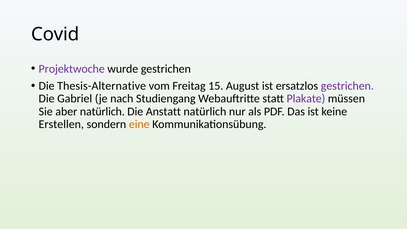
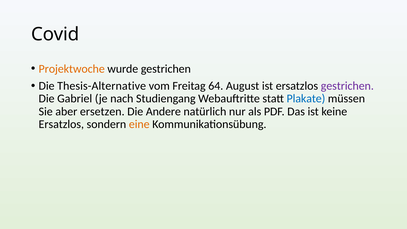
Projektwoche colour: purple -> orange
15: 15 -> 64
Plakate colour: purple -> blue
aber natürlich: natürlich -> ersetzen
Anstatt: Anstatt -> Andere
Erstellen at (61, 124): Erstellen -> Ersatzlos
